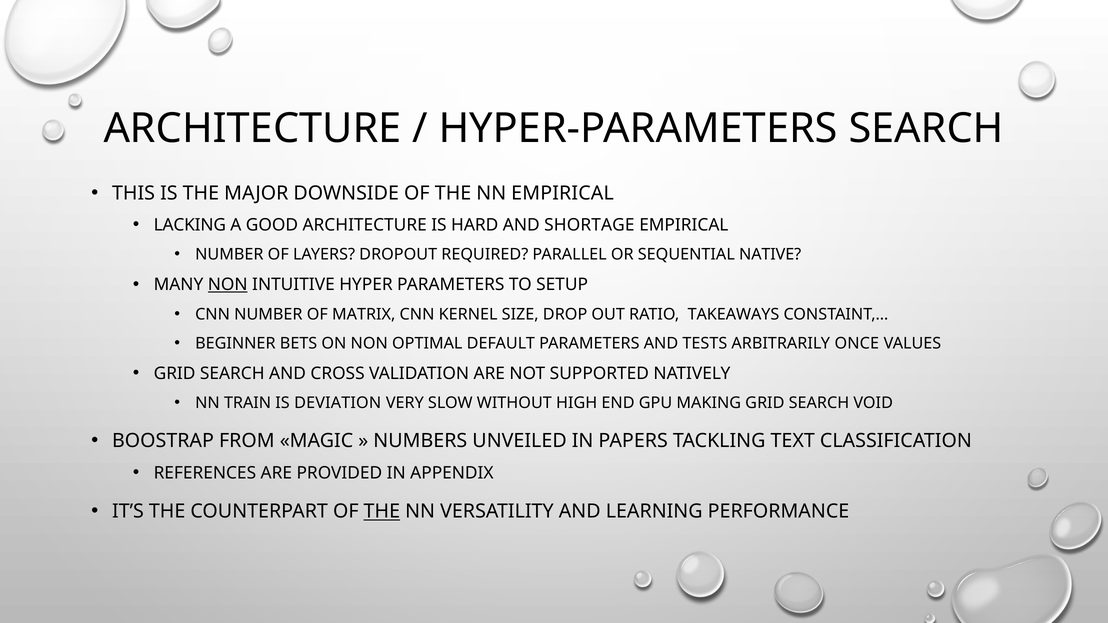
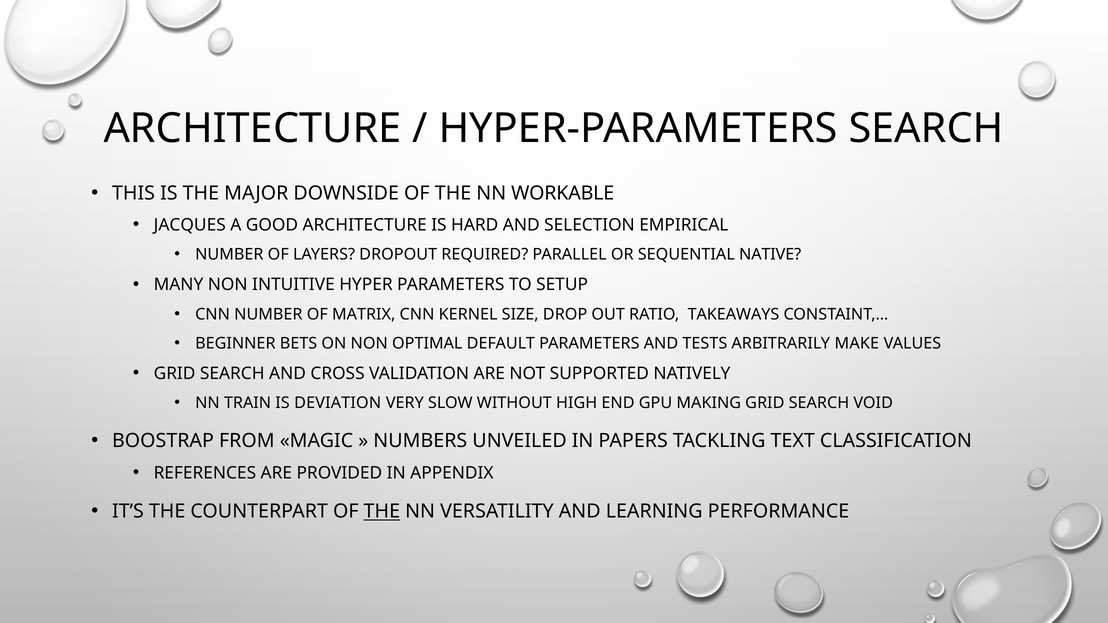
NN EMPIRICAL: EMPIRICAL -> WORKABLE
LACKING: LACKING -> JACQUES
SHORTAGE: SHORTAGE -> SELECTION
NON at (228, 285) underline: present -> none
ONCE: ONCE -> MAKE
